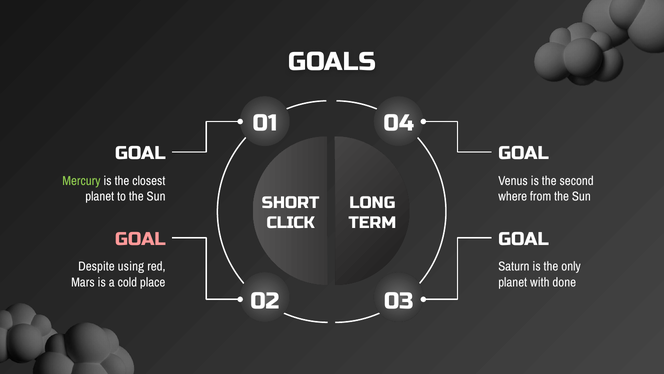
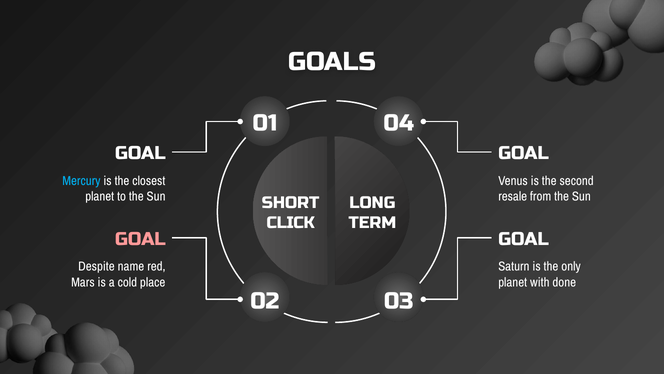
Mercury colour: light green -> light blue
where: where -> resale
using: using -> name
